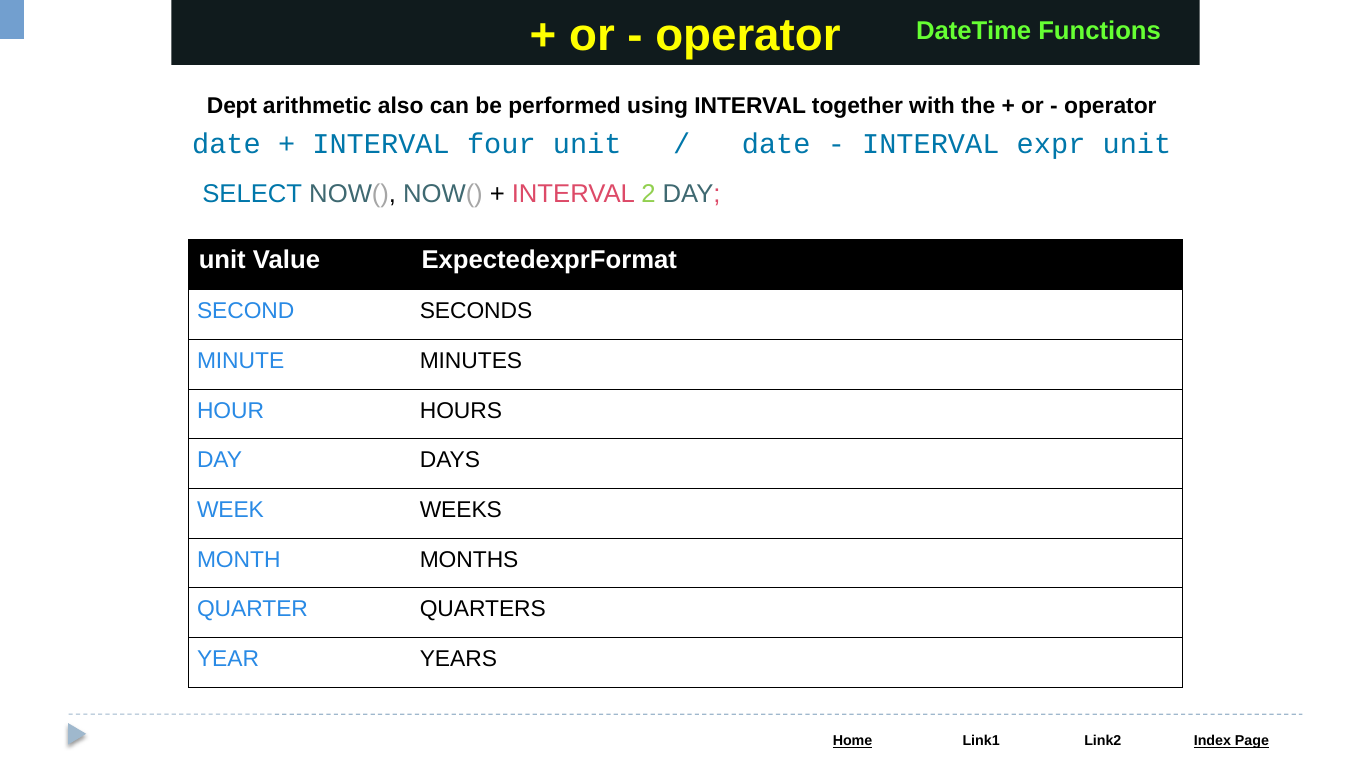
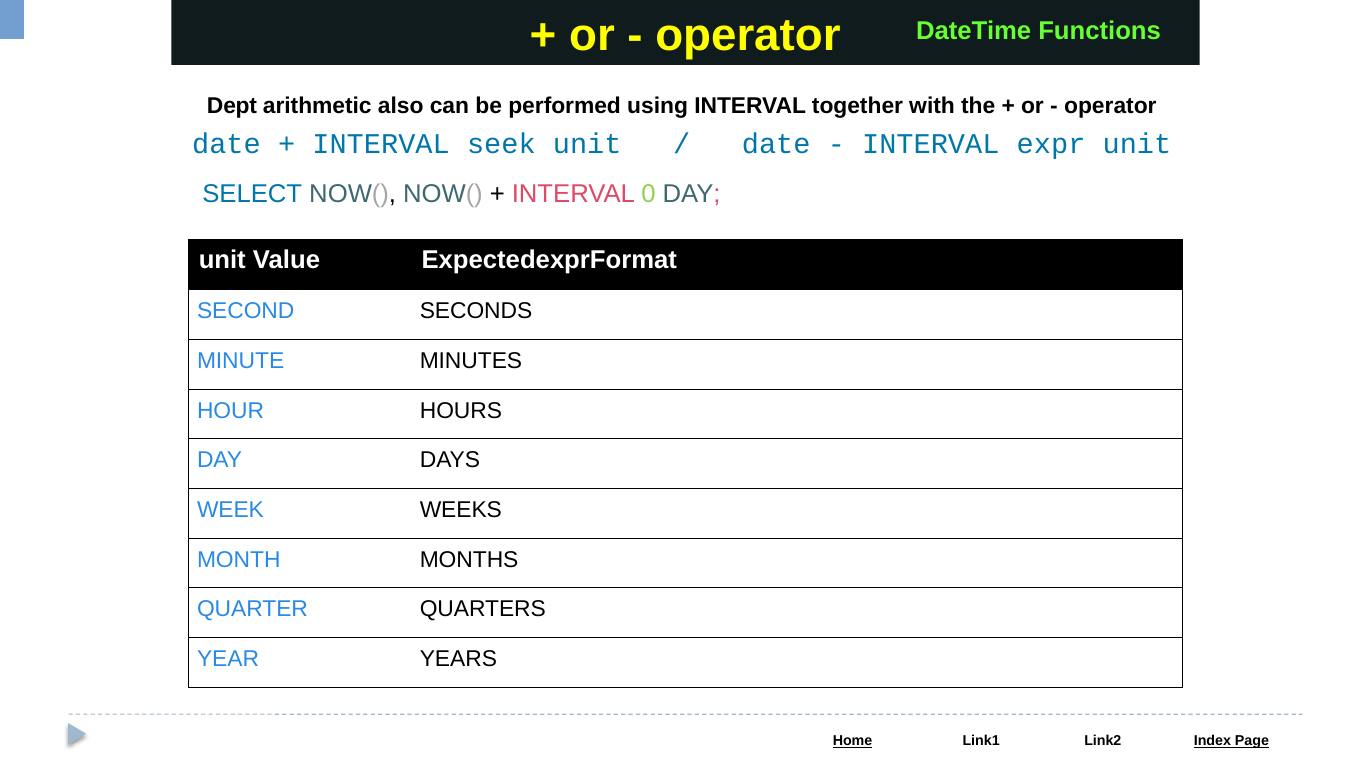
four: four -> seek
2: 2 -> 0
